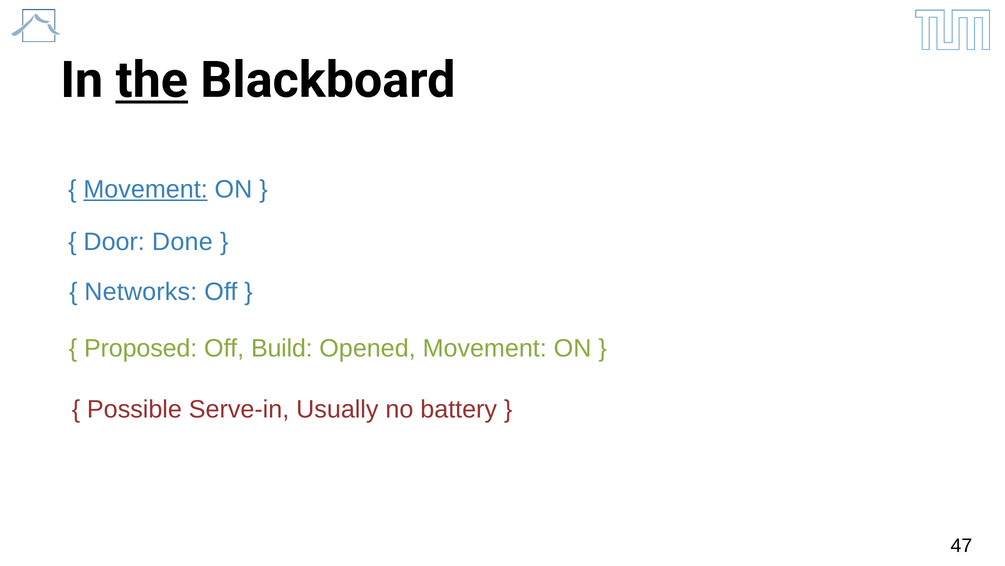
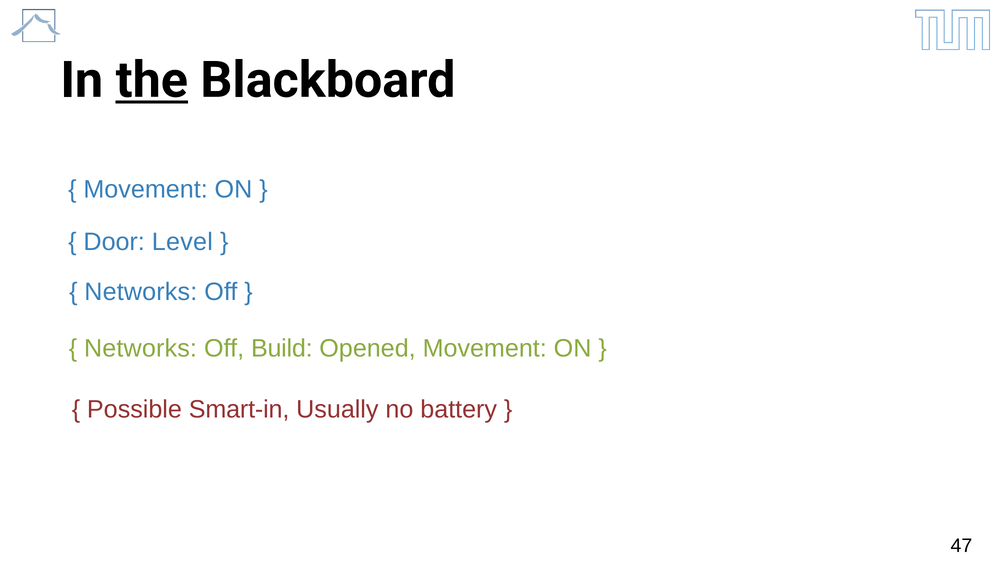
Movement at (146, 189) underline: present -> none
Done: Done -> Level
Proposed at (141, 348): Proposed -> Networks
Serve-in: Serve-in -> Smart-in
